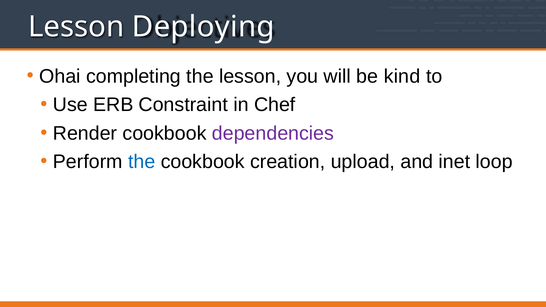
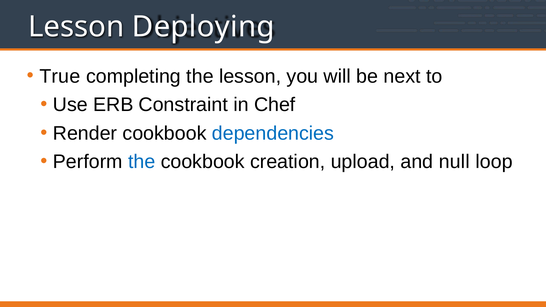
Ohai: Ohai -> True
kind: kind -> next
dependencies colour: purple -> blue
inet: inet -> null
